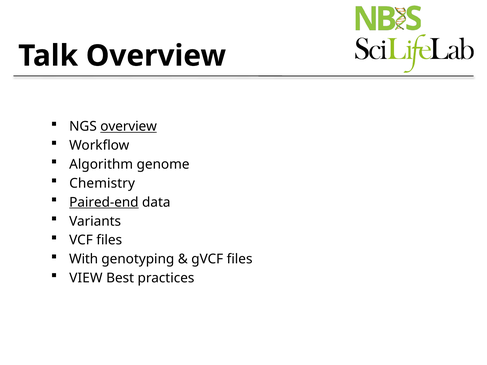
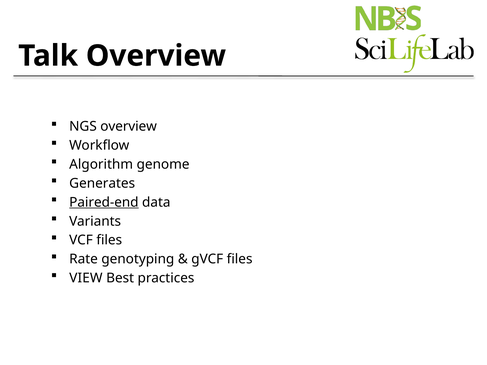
overview at (129, 127) underline: present -> none
Chemistry: Chemistry -> Generates
With: With -> Rate
